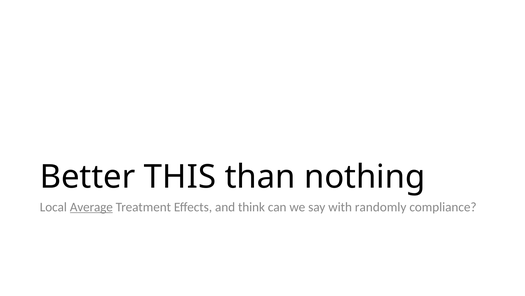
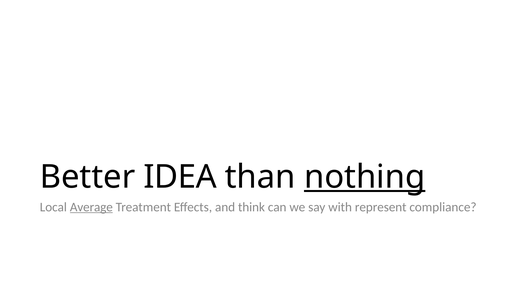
THIS: THIS -> IDEA
nothing underline: none -> present
randomly: randomly -> represent
